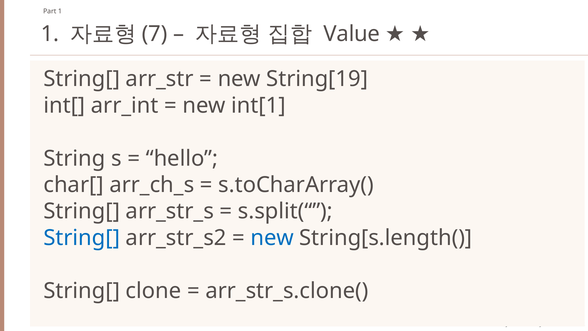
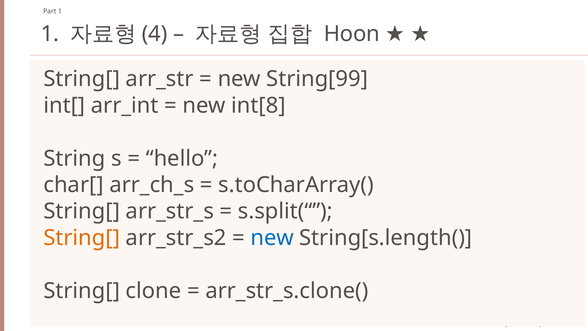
7: 7 -> 4
Value: Value -> Hoon
String[19: String[19 -> String[99
int[1: int[1 -> int[8
String[ at (82, 238) colour: blue -> orange
